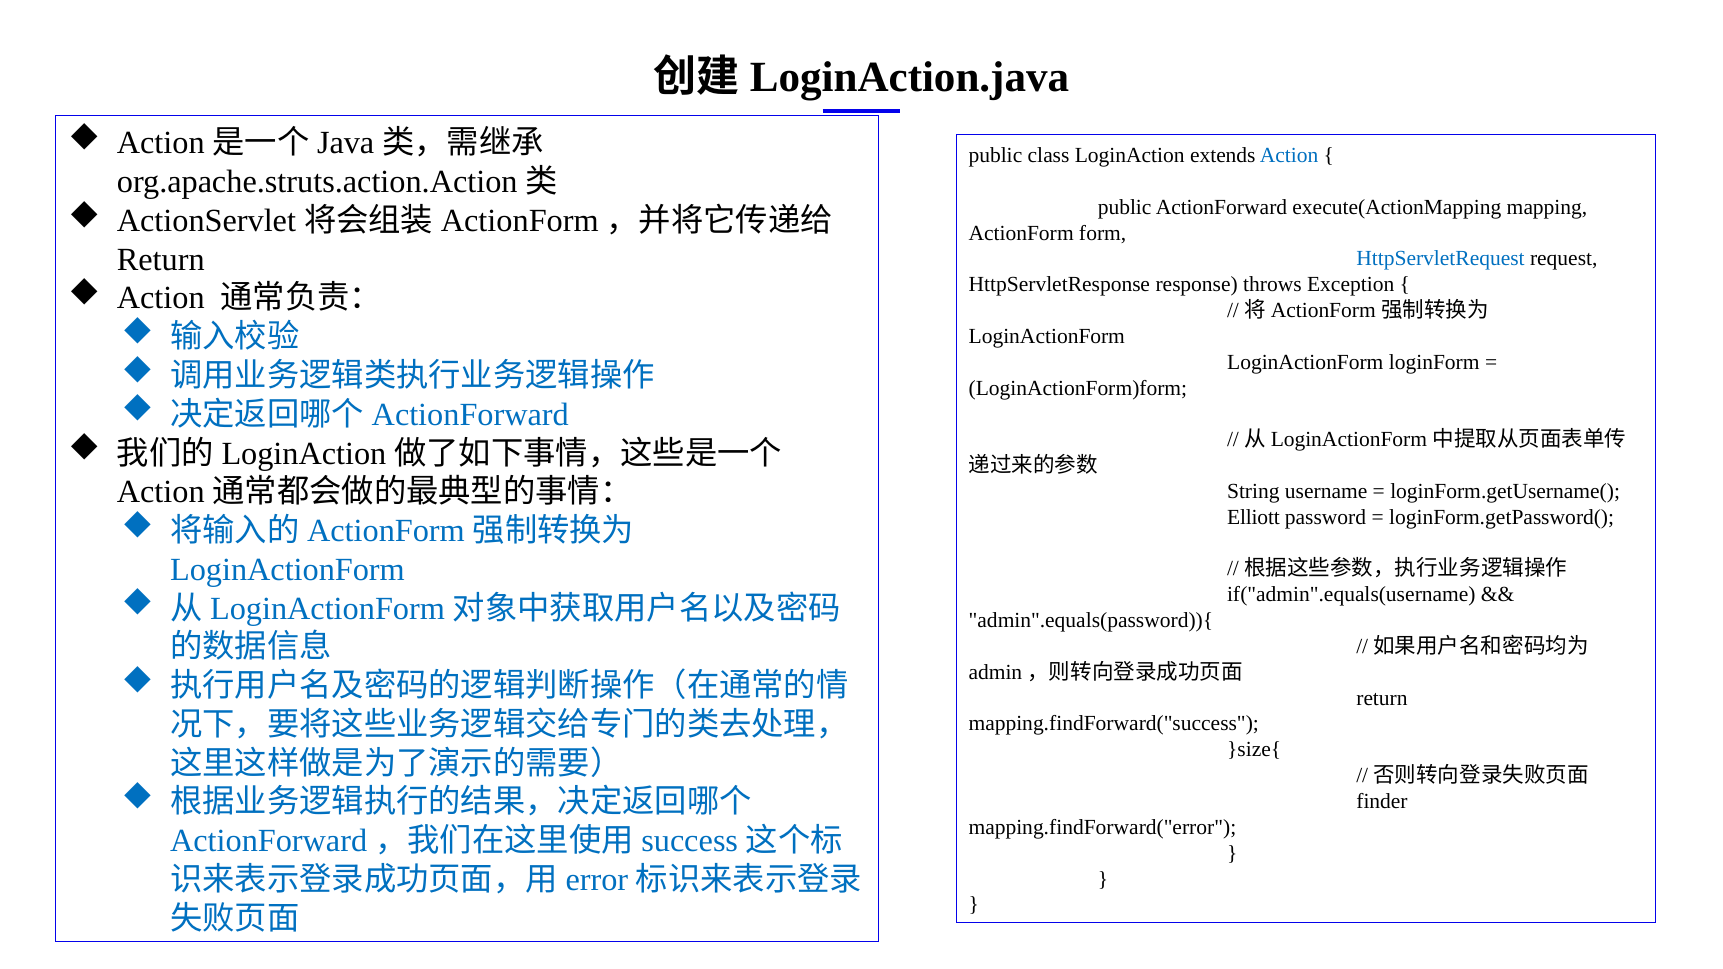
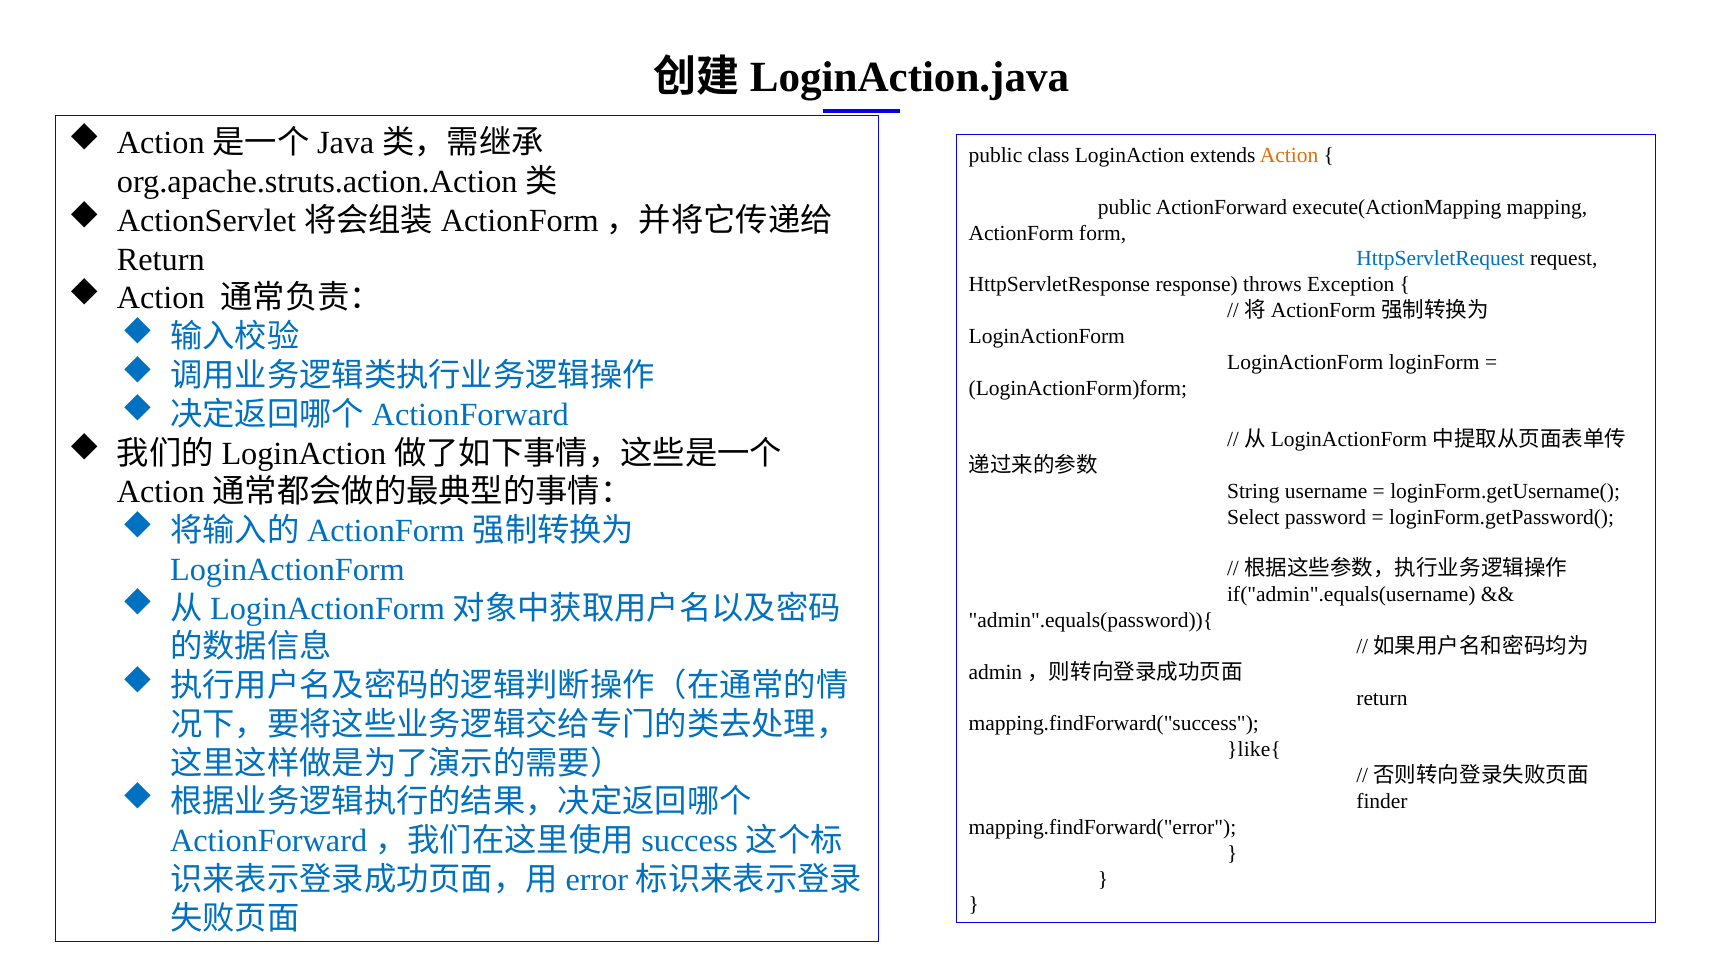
Action at (1289, 155) colour: blue -> orange
Elliott: Elliott -> Select
}size{: }size{ -> }like{
